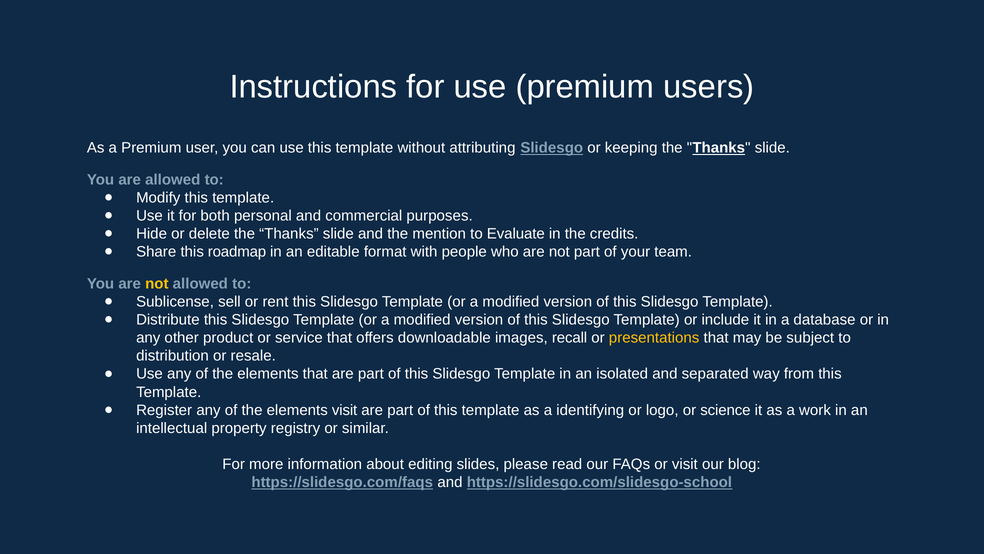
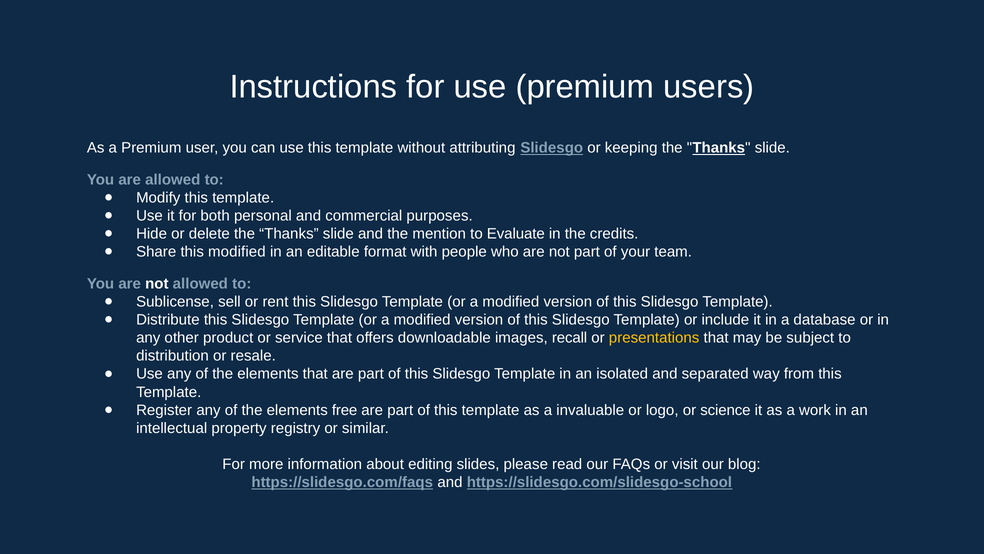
this roadmap: roadmap -> modified
not at (157, 283) colour: yellow -> white
elements visit: visit -> free
identifying: identifying -> invaluable
